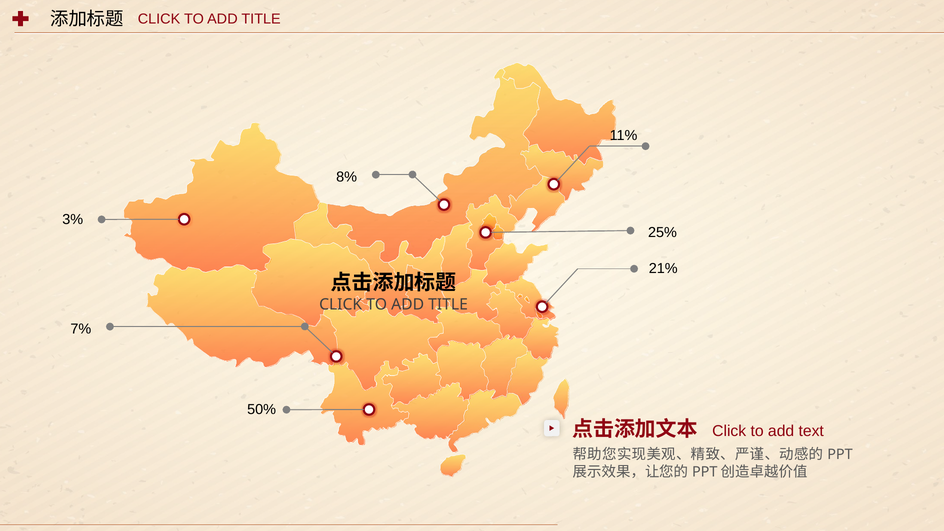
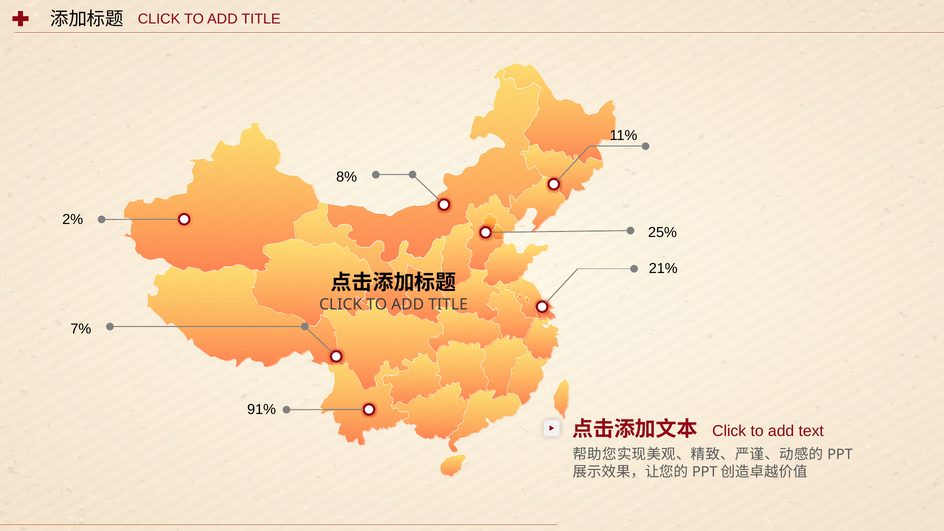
3%: 3% -> 2%
50%: 50% -> 91%
